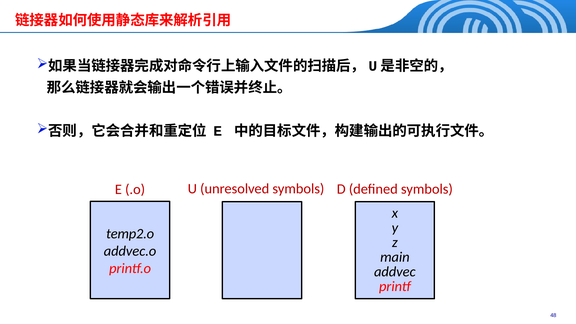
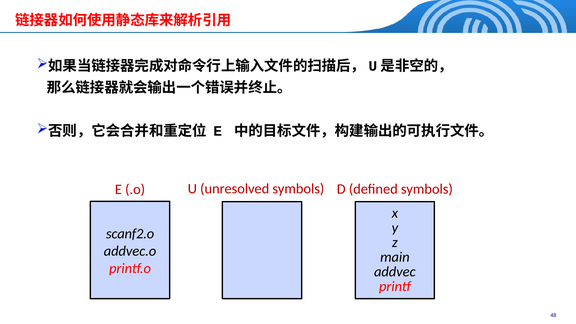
temp2.o: temp2.o -> scanf2.o
